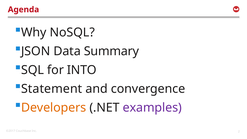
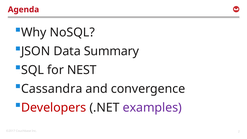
INTO: INTO -> NEST
Statement: Statement -> Cassandra
Developers colour: orange -> red
